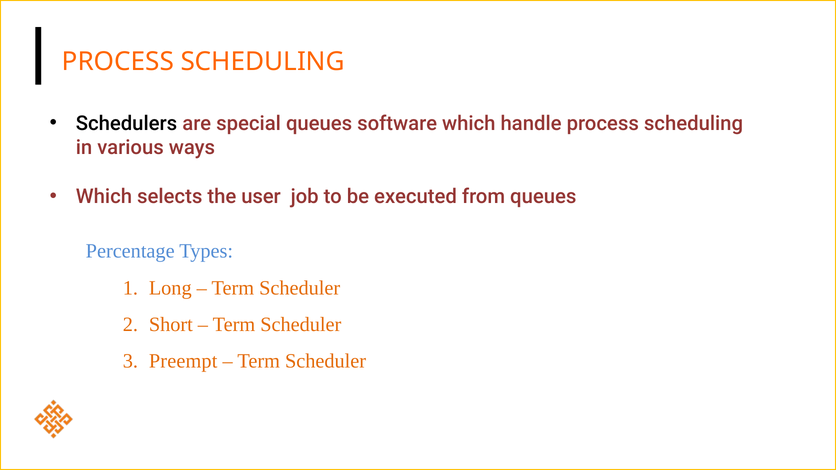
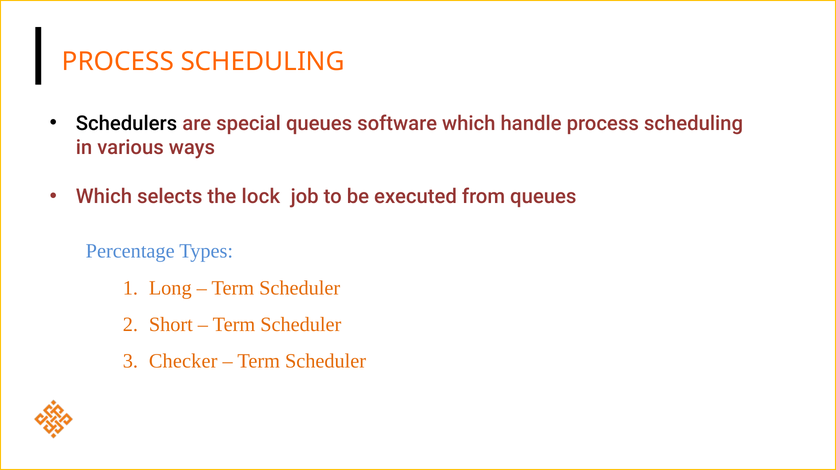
user: user -> lock
Preempt: Preempt -> Checker
